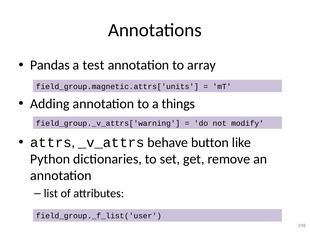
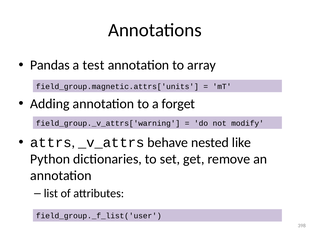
things: things -> forget
button: button -> nested
